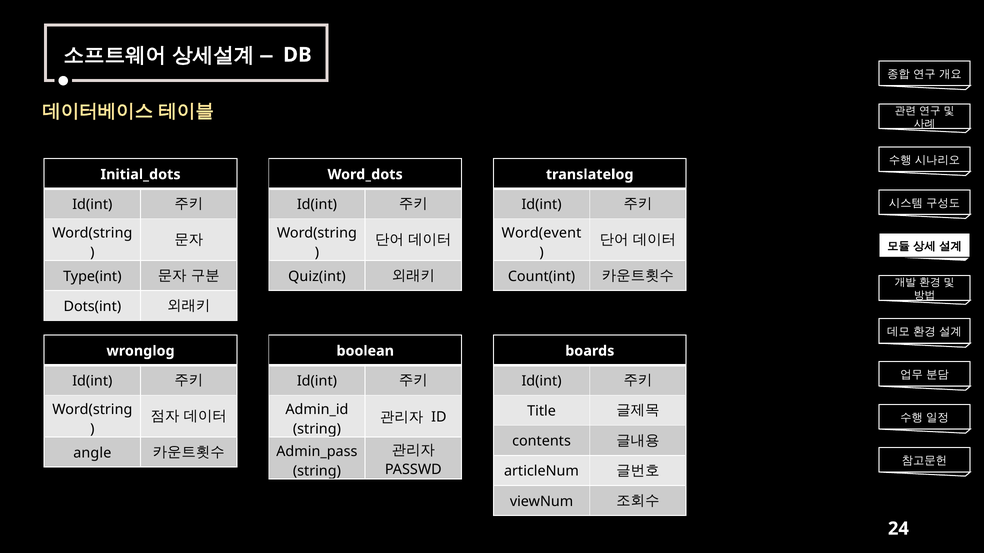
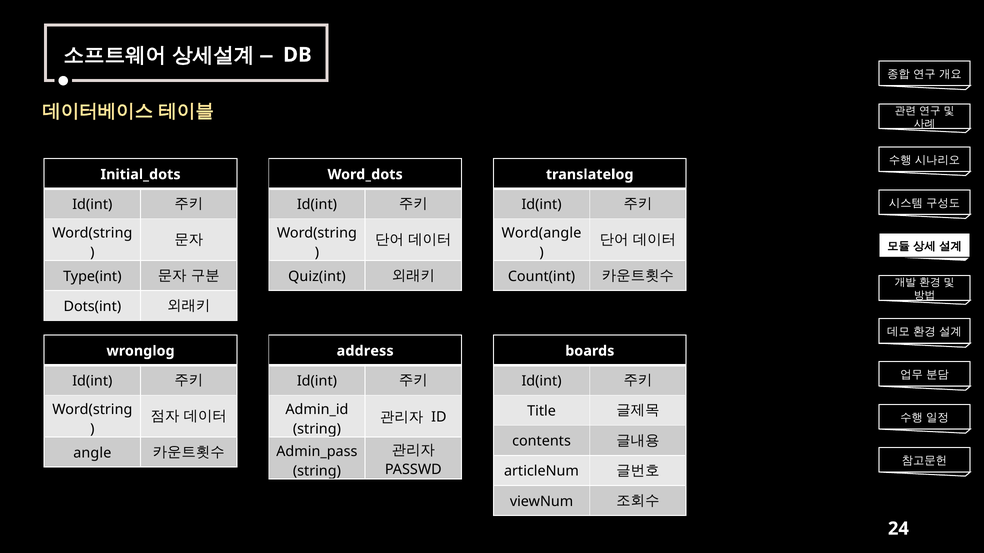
Word(event: Word(event -> Word(angle
boolean: boolean -> address
